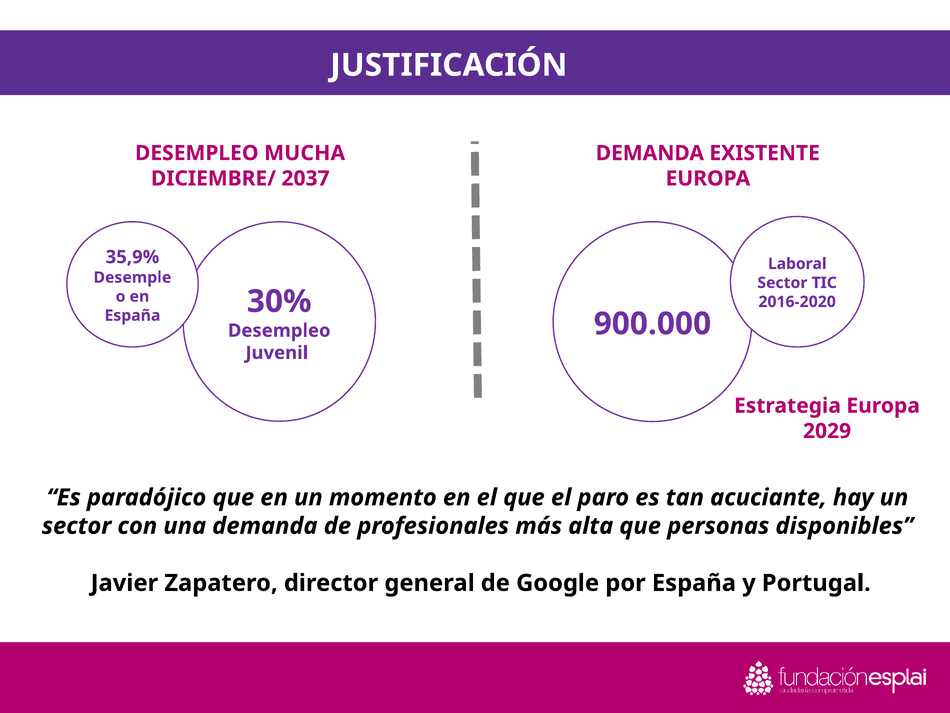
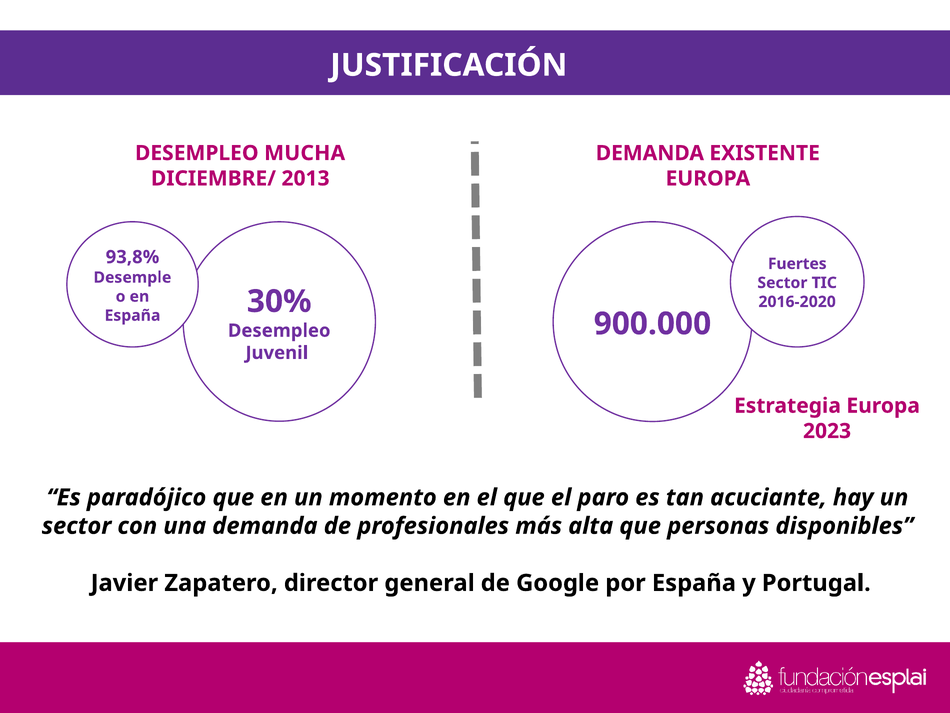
2037: 2037 -> 2013
35,9%: 35,9% -> 93,8%
Laboral: Laboral -> Fuertes
2029: 2029 -> 2023
